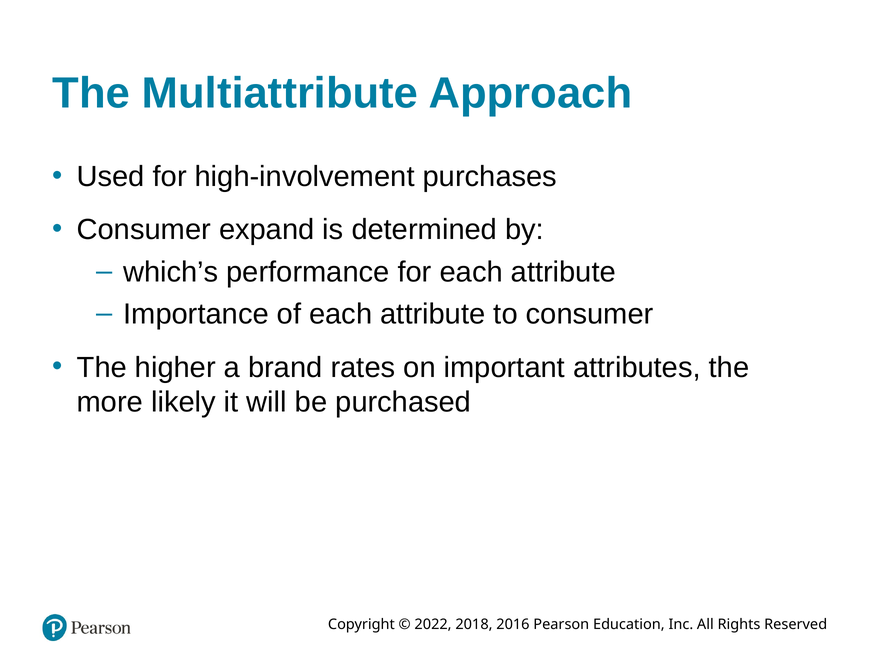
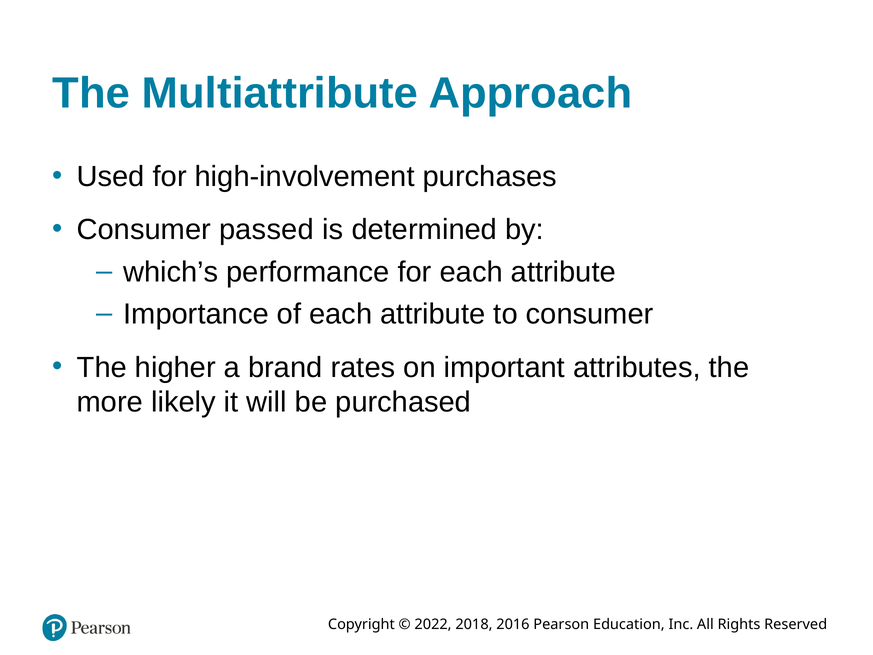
expand: expand -> passed
